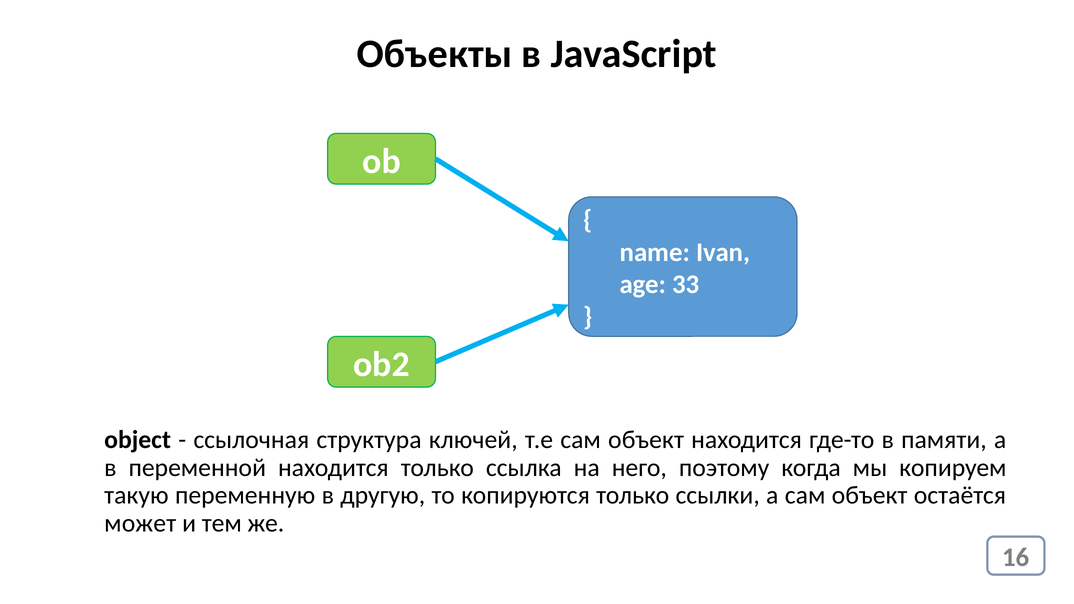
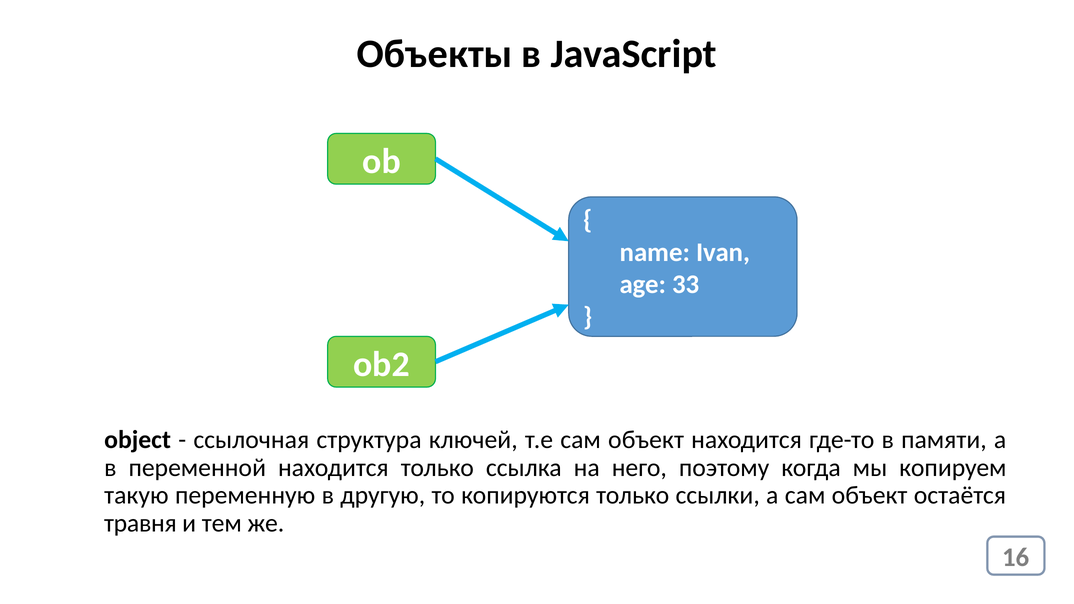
может: может -> травня
